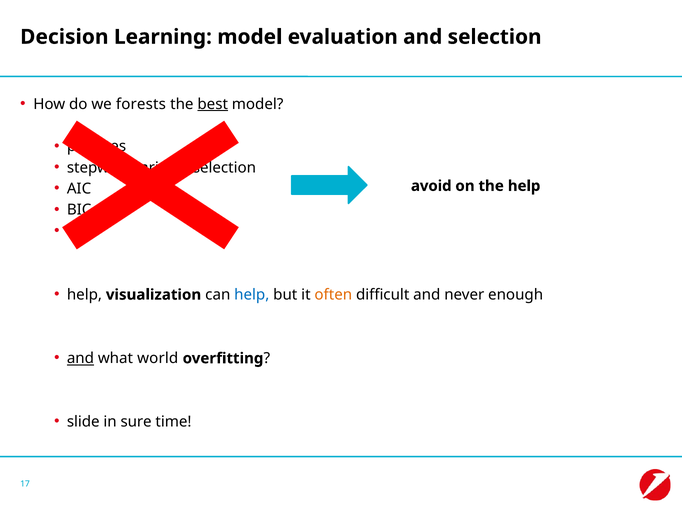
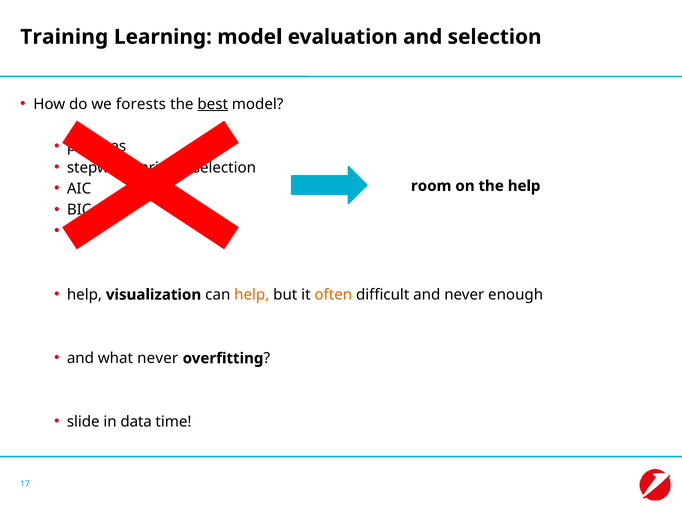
Decision: Decision -> Training
avoid: avoid -> room
help at (252, 295) colour: blue -> orange
and at (80, 359) underline: present -> none
what world: world -> never
sure: sure -> data
